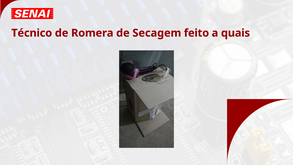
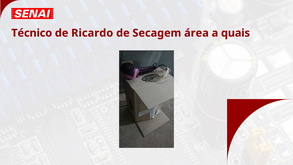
Romera: Romera -> Ricardo
feito: feito -> área
